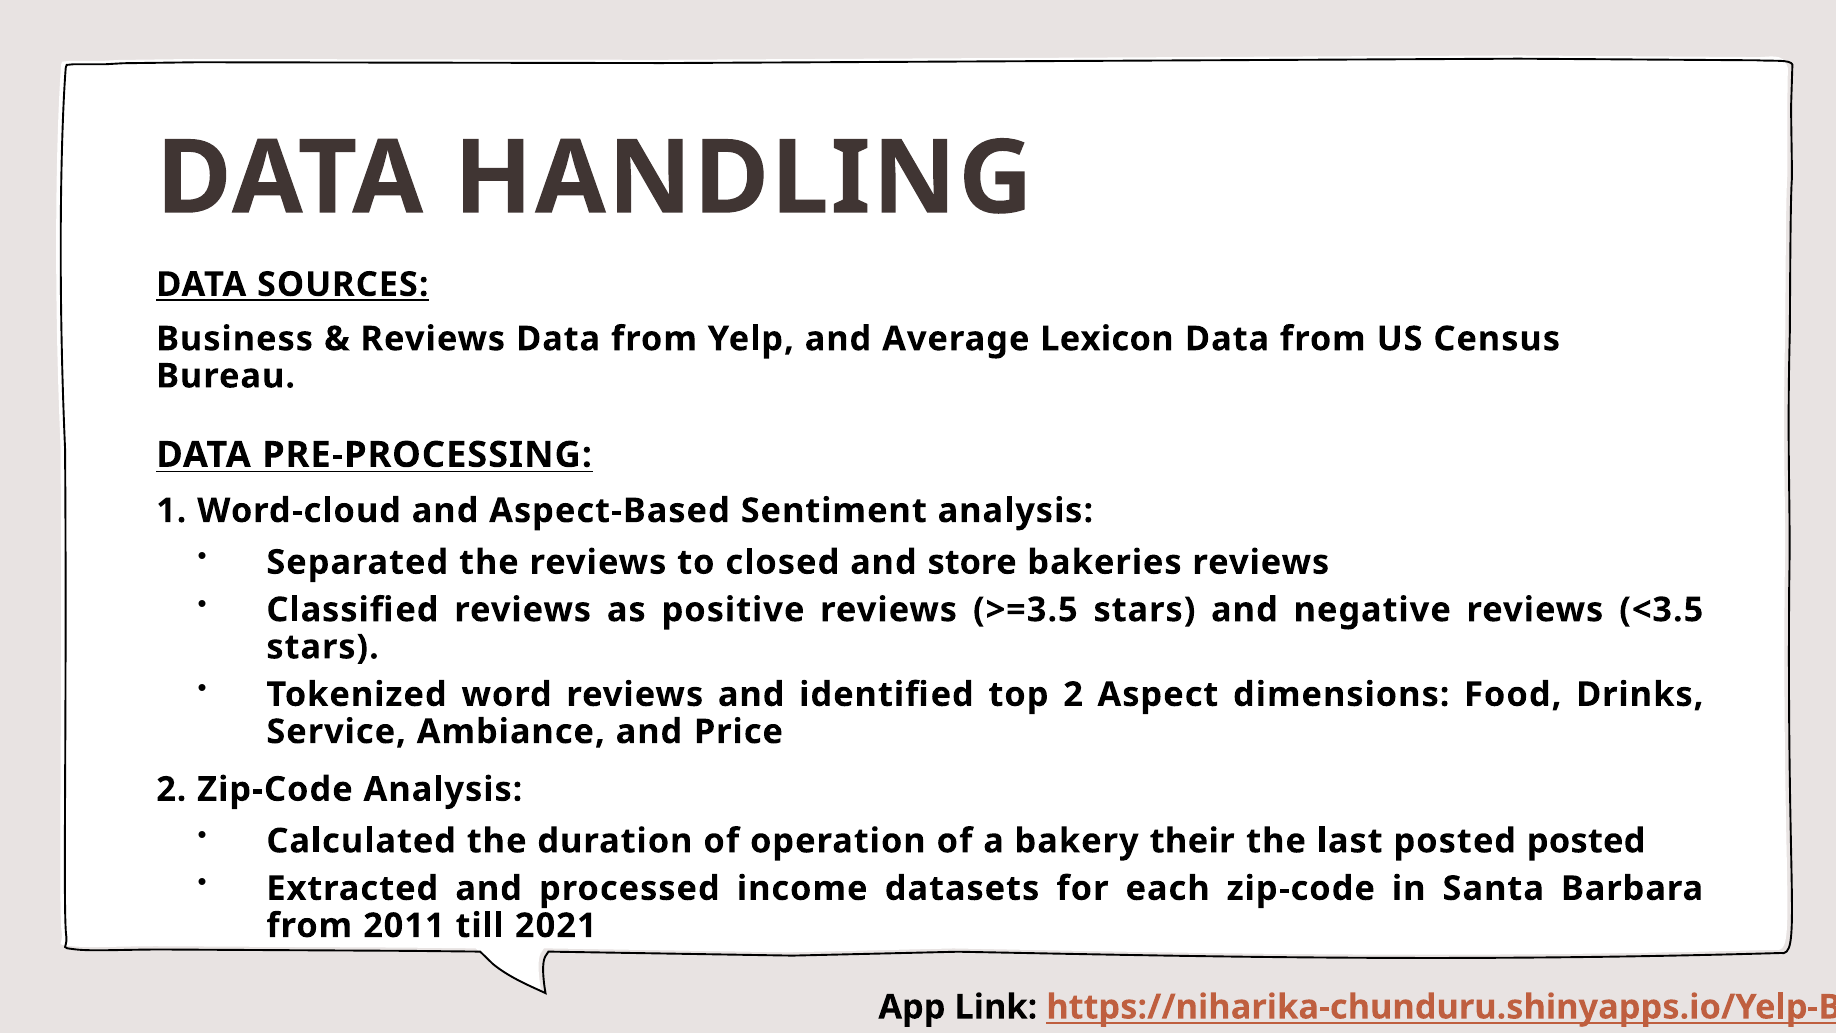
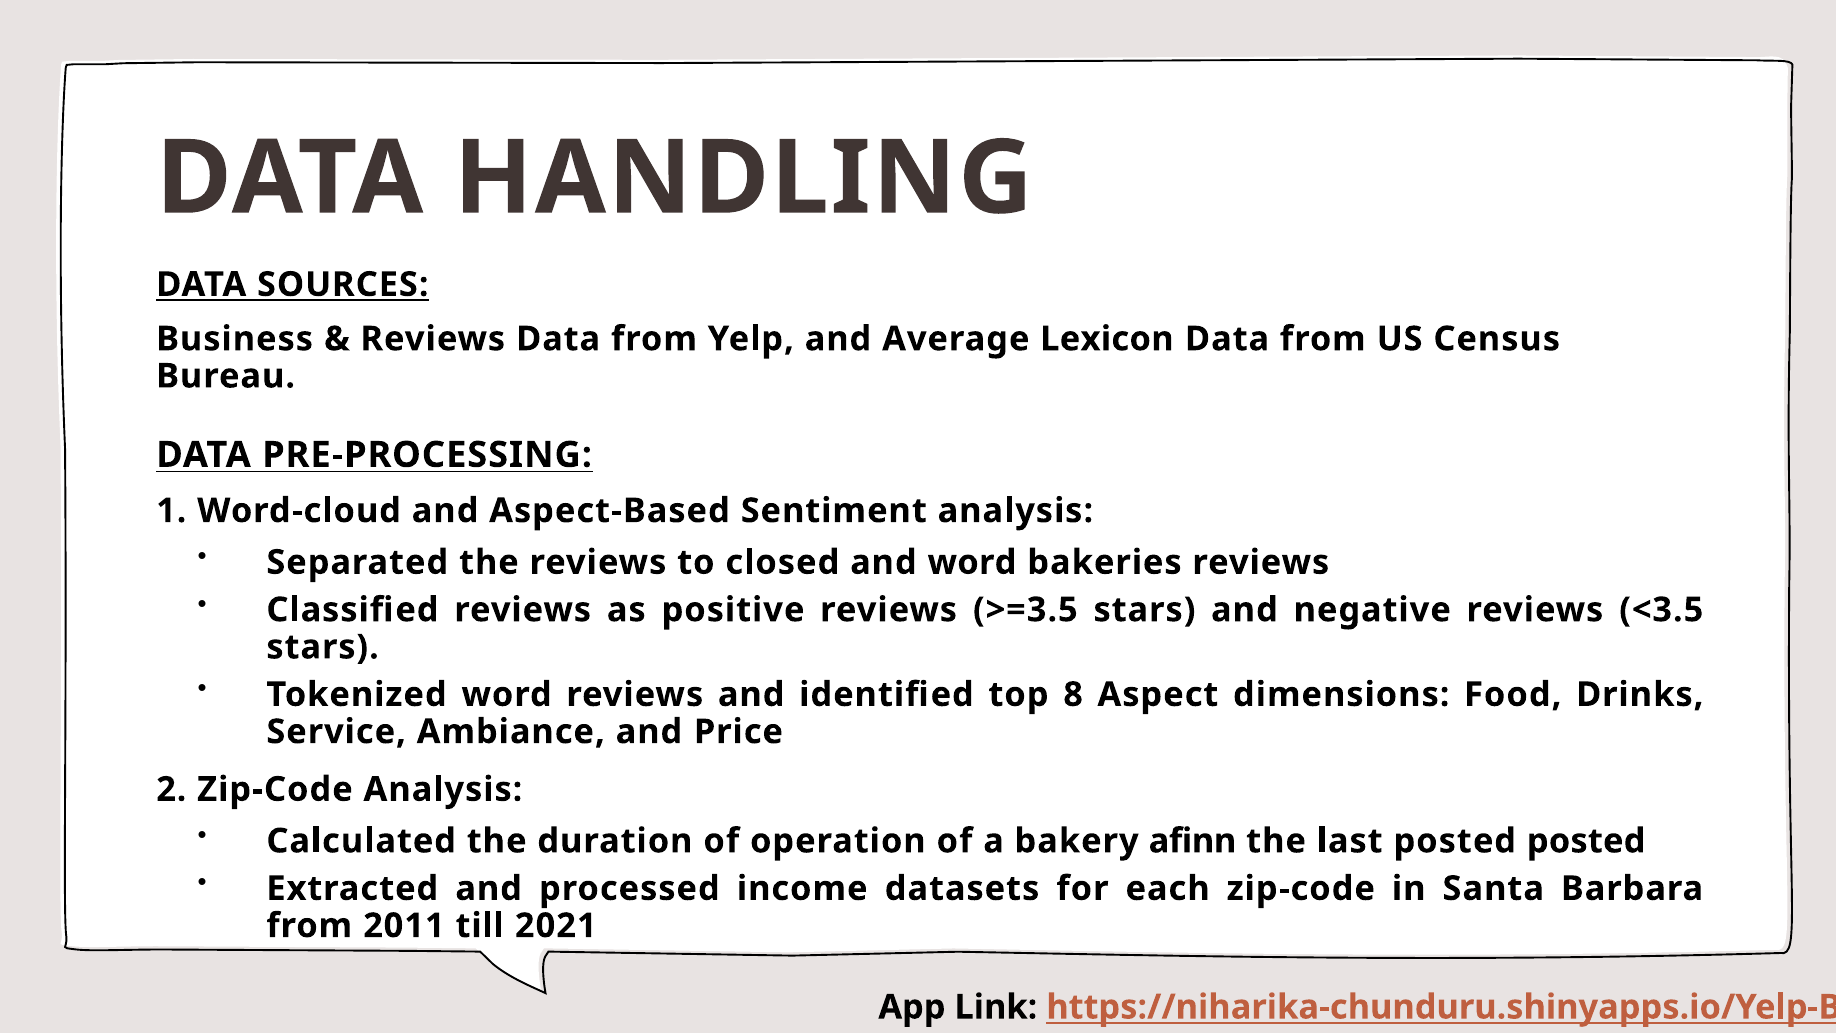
and store: store -> word
top 2: 2 -> 8
their: their -> afinn
